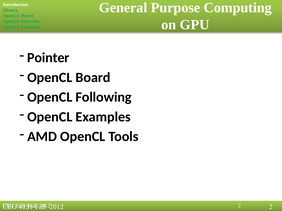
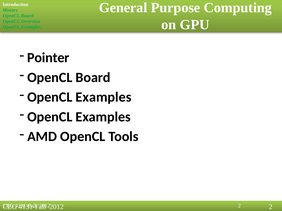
Following at (104, 97): Following -> Examples
